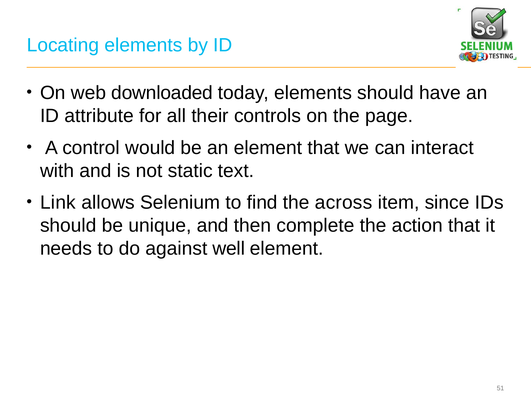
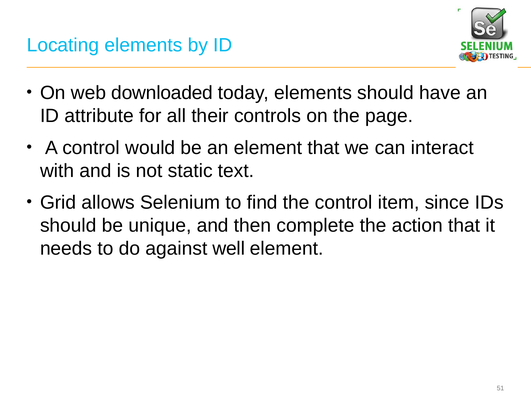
Link: Link -> Grid
the across: across -> control
